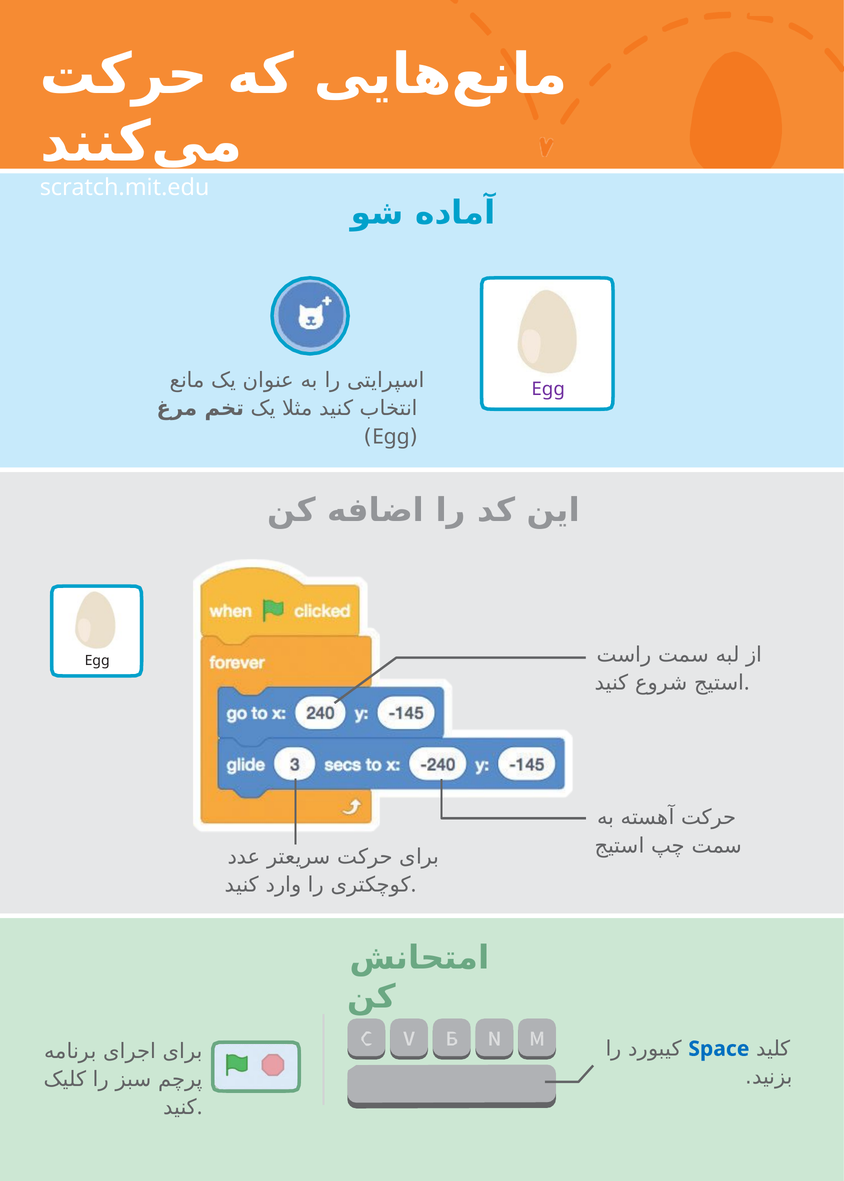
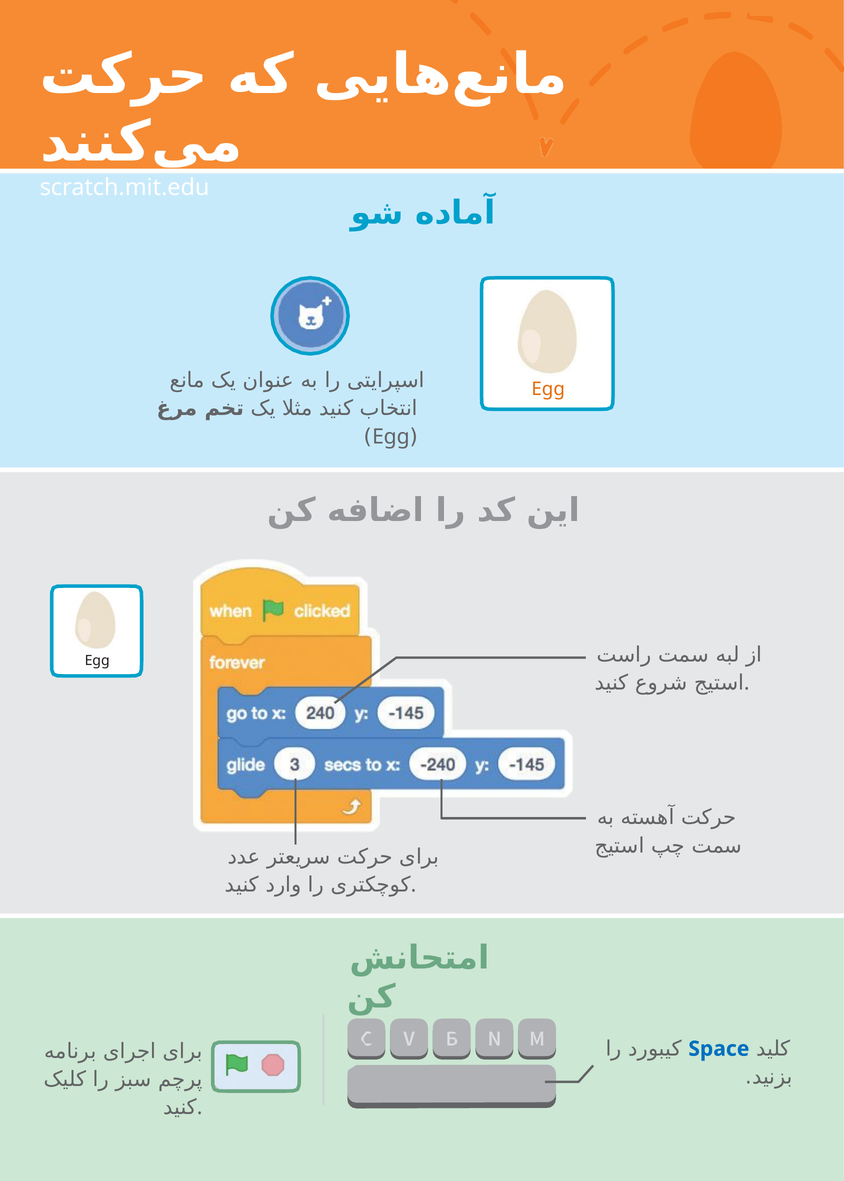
Egg at (548, 389) colour: purple -> orange
